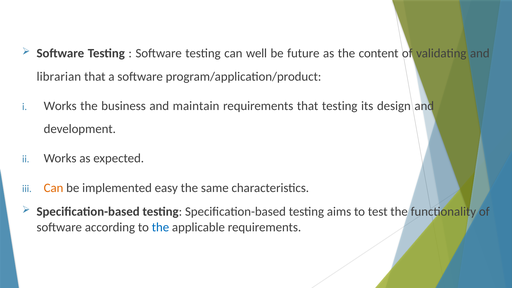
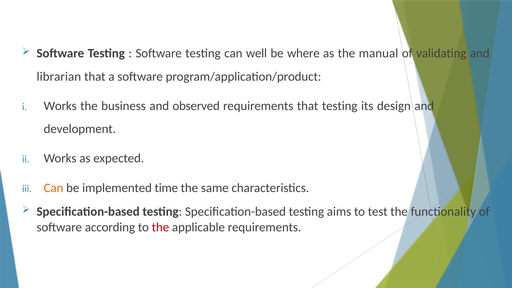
future: future -> where
content: content -> manual
maintain: maintain -> observed
easy: easy -> time
the at (160, 227) colour: blue -> red
